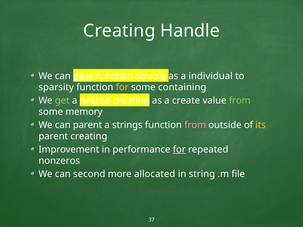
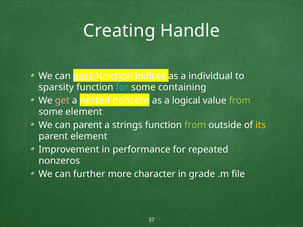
double: double -> indices
for at (122, 87) colour: yellow -> light blue
get colour: light green -> pink
nested creating: creating -> nonzero
create: create -> logical
some memory: memory -> element
from at (195, 125) colour: pink -> light green
parent creating: creating -> element
for at (179, 150) underline: present -> none
second: second -> further
allocated: allocated -> character
string: string -> grade
